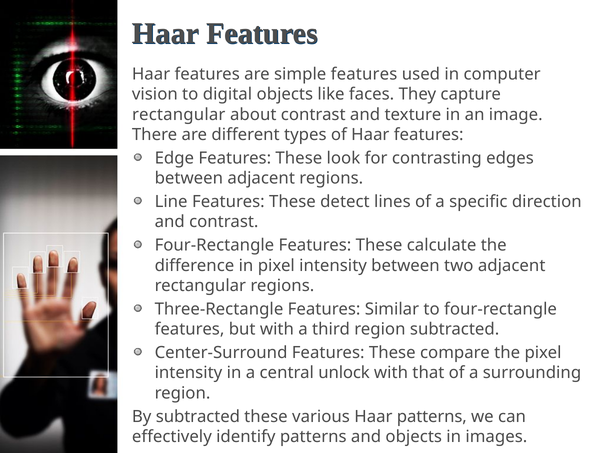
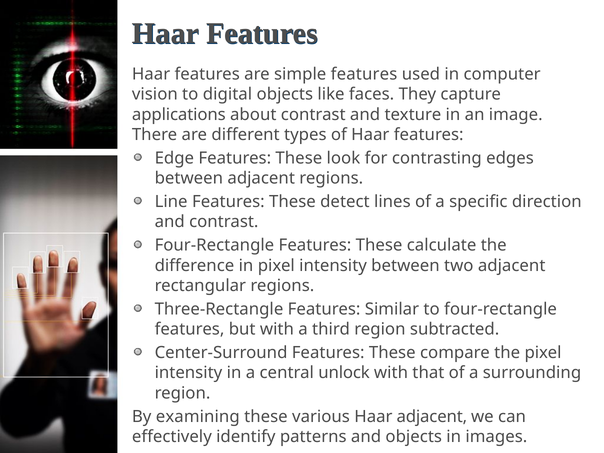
rectangular at (179, 114): rectangular -> applications
By subtracted: subtracted -> examining
Haar patterns: patterns -> adjacent
